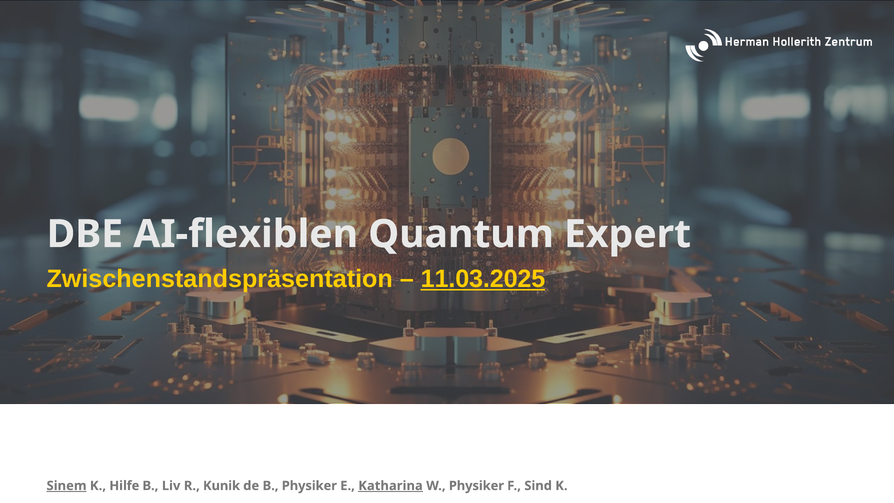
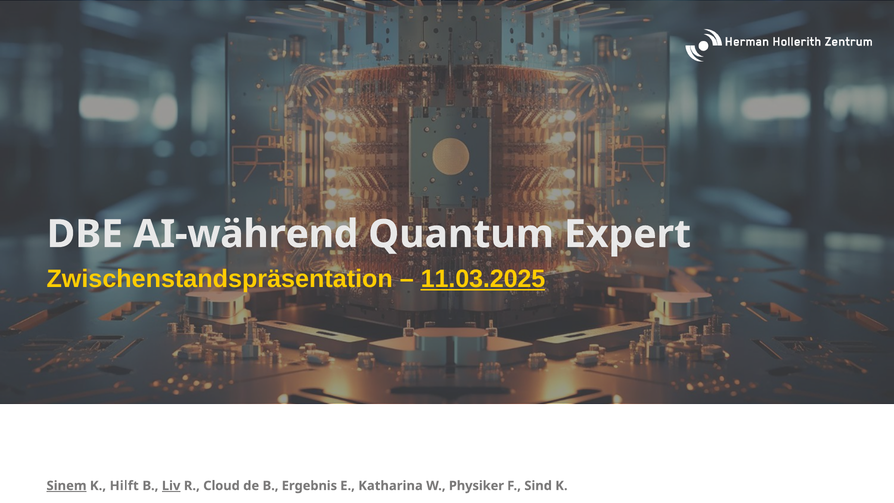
AI-flexiblen: AI-flexiblen -> AI-während
Hilfe: Hilfe -> Hilft
Liv underline: none -> present
Kunik: Kunik -> Cloud
B Physiker: Physiker -> Ergebnis
Katharina underline: present -> none
